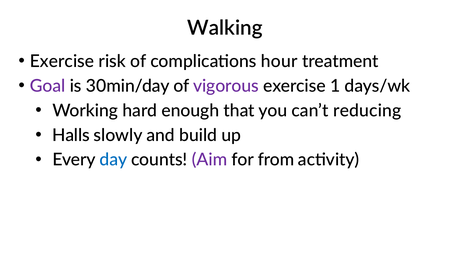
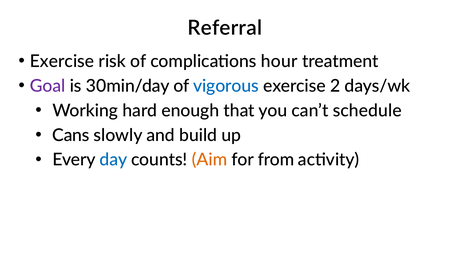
Walking: Walking -> Referral
vigorous colour: purple -> blue
1: 1 -> 2
reducing: reducing -> schedule
Halls: Halls -> Cans
Aim colour: purple -> orange
